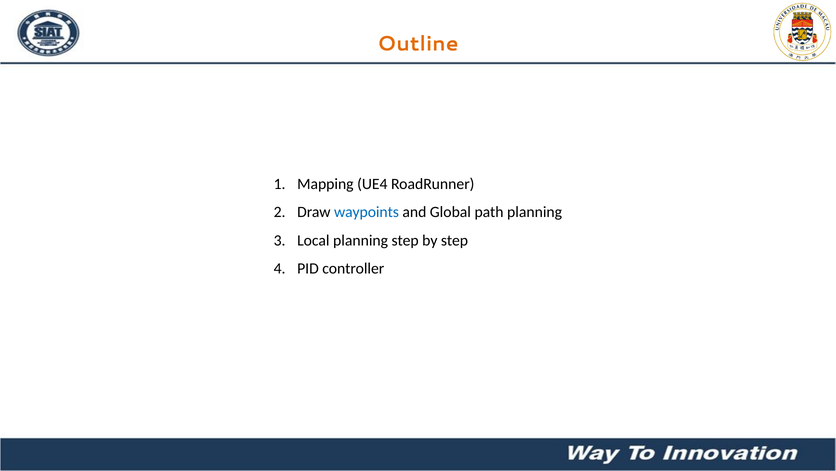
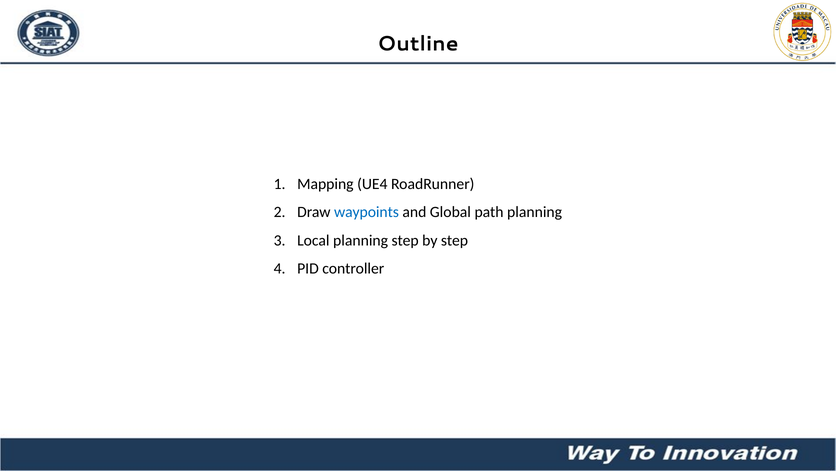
Outline colour: orange -> black
